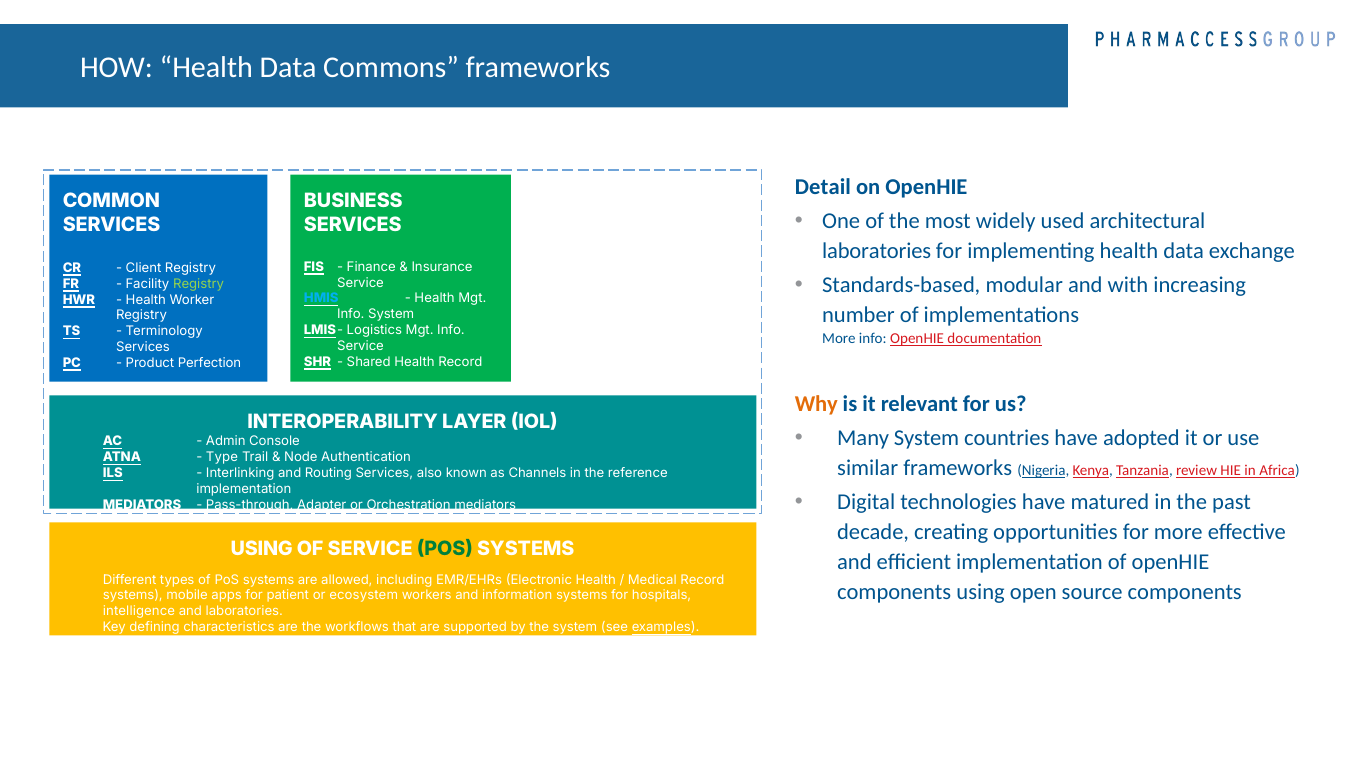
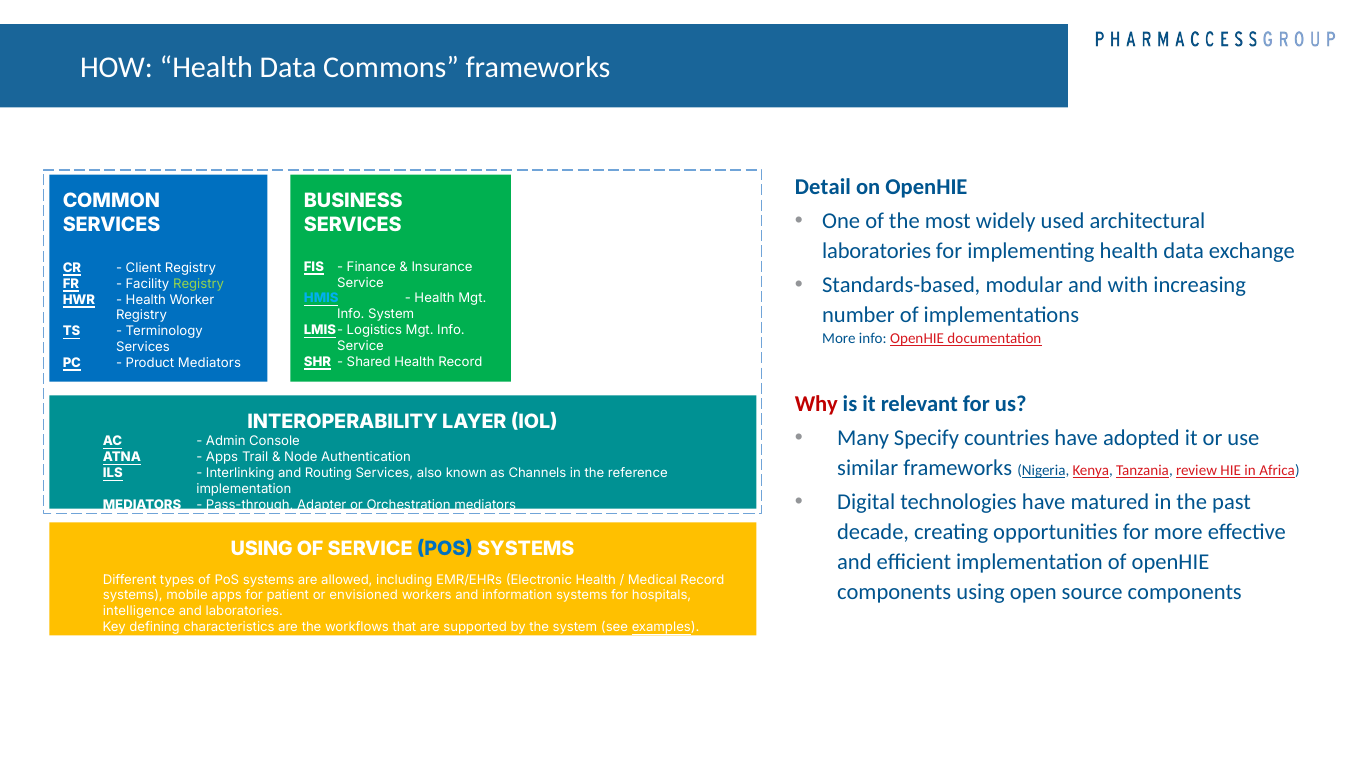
Product Perfection: Perfection -> Mediators
Why colour: orange -> red
Many System: System -> Specify
Type at (222, 457): Type -> Apps
POS at (445, 549) colour: green -> blue
ecosystem: ecosystem -> envisioned
